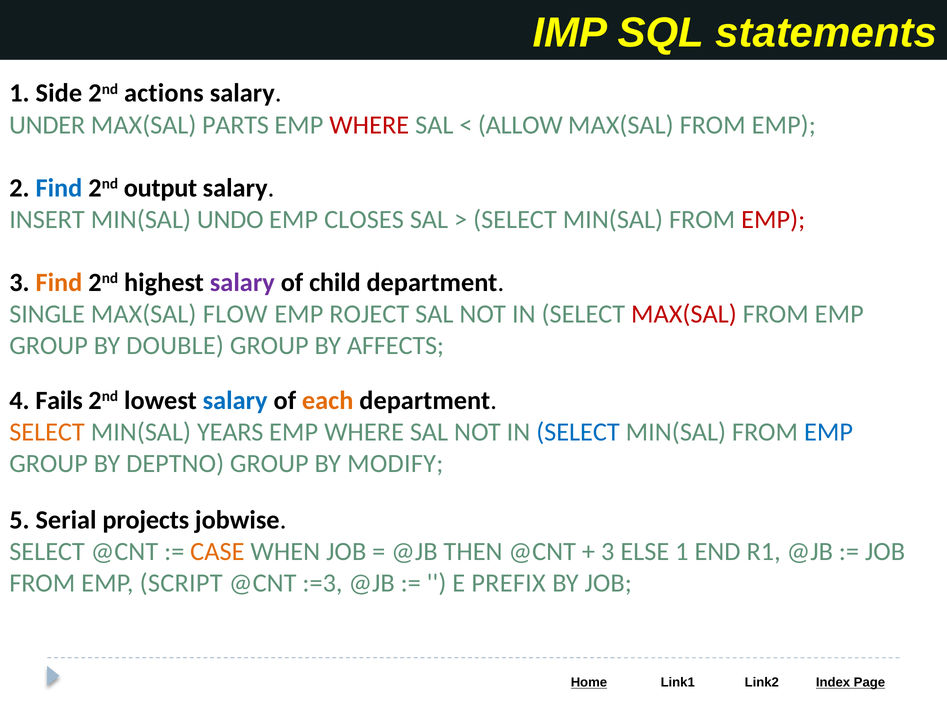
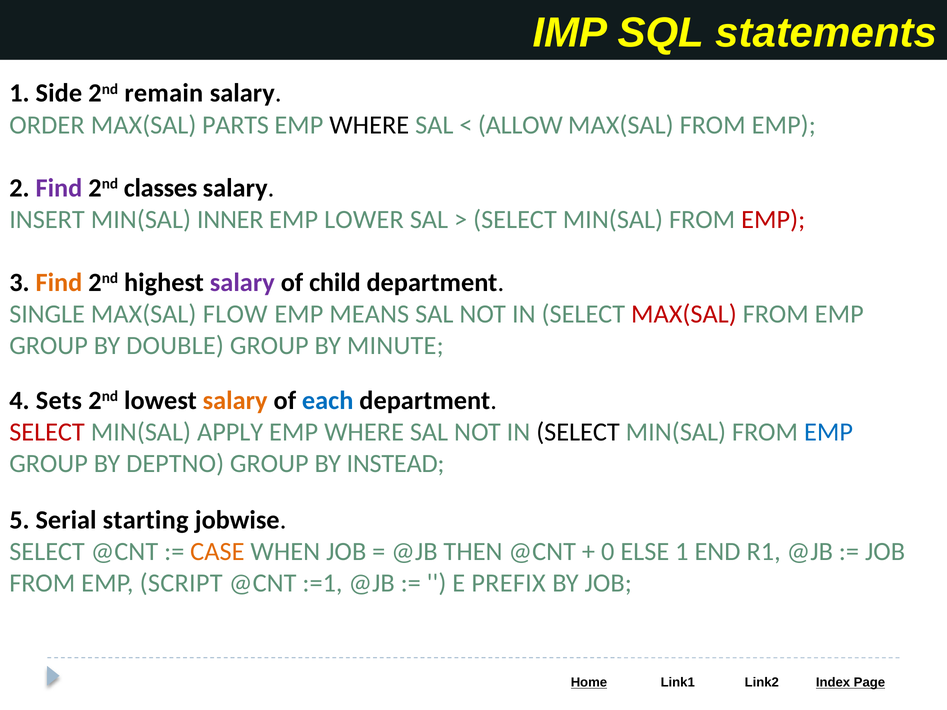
actions: actions -> remain
UNDER: UNDER -> ORDER
WHERE at (369, 125) colour: red -> black
Find at (59, 188) colour: blue -> purple
output: output -> classes
UNDO: UNDO -> INNER
CLOSES: CLOSES -> LOWER
ROJECT: ROJECT -> MEANS
AFFECTS: AFFECTS -> MINUTE
Fails: Fails -> Sets
salary at (235, 401) colour: blue -> orange
each colour: orange -> blue
SELECT at (47, 432) colour: orange -> red
YEARS: YEARS -> APPLY
SELECT at (578, 432) colour: blue -> black
MODIFY: MODIFY -> INSTEAD
projects: projects -> starting
3 at (608, 552): 3 -> 0
:=3: :=3 -> :=1
